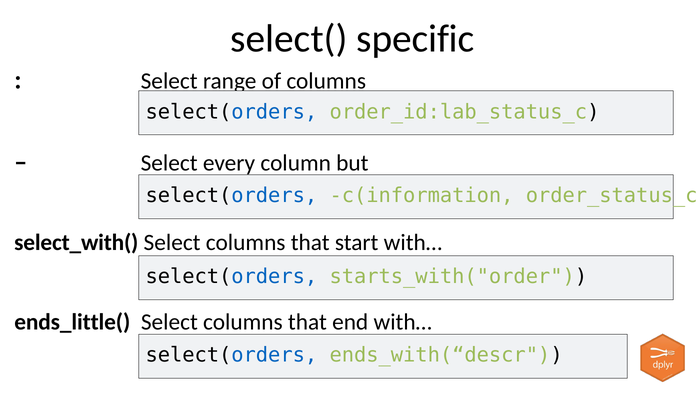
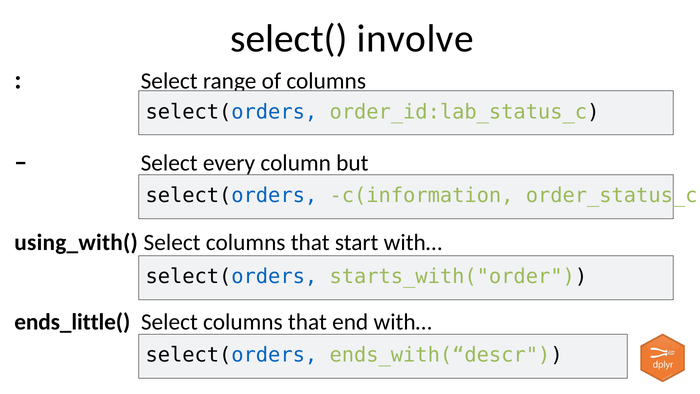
specific: specific -> involve
select_with(: select_with( -> using_with(
